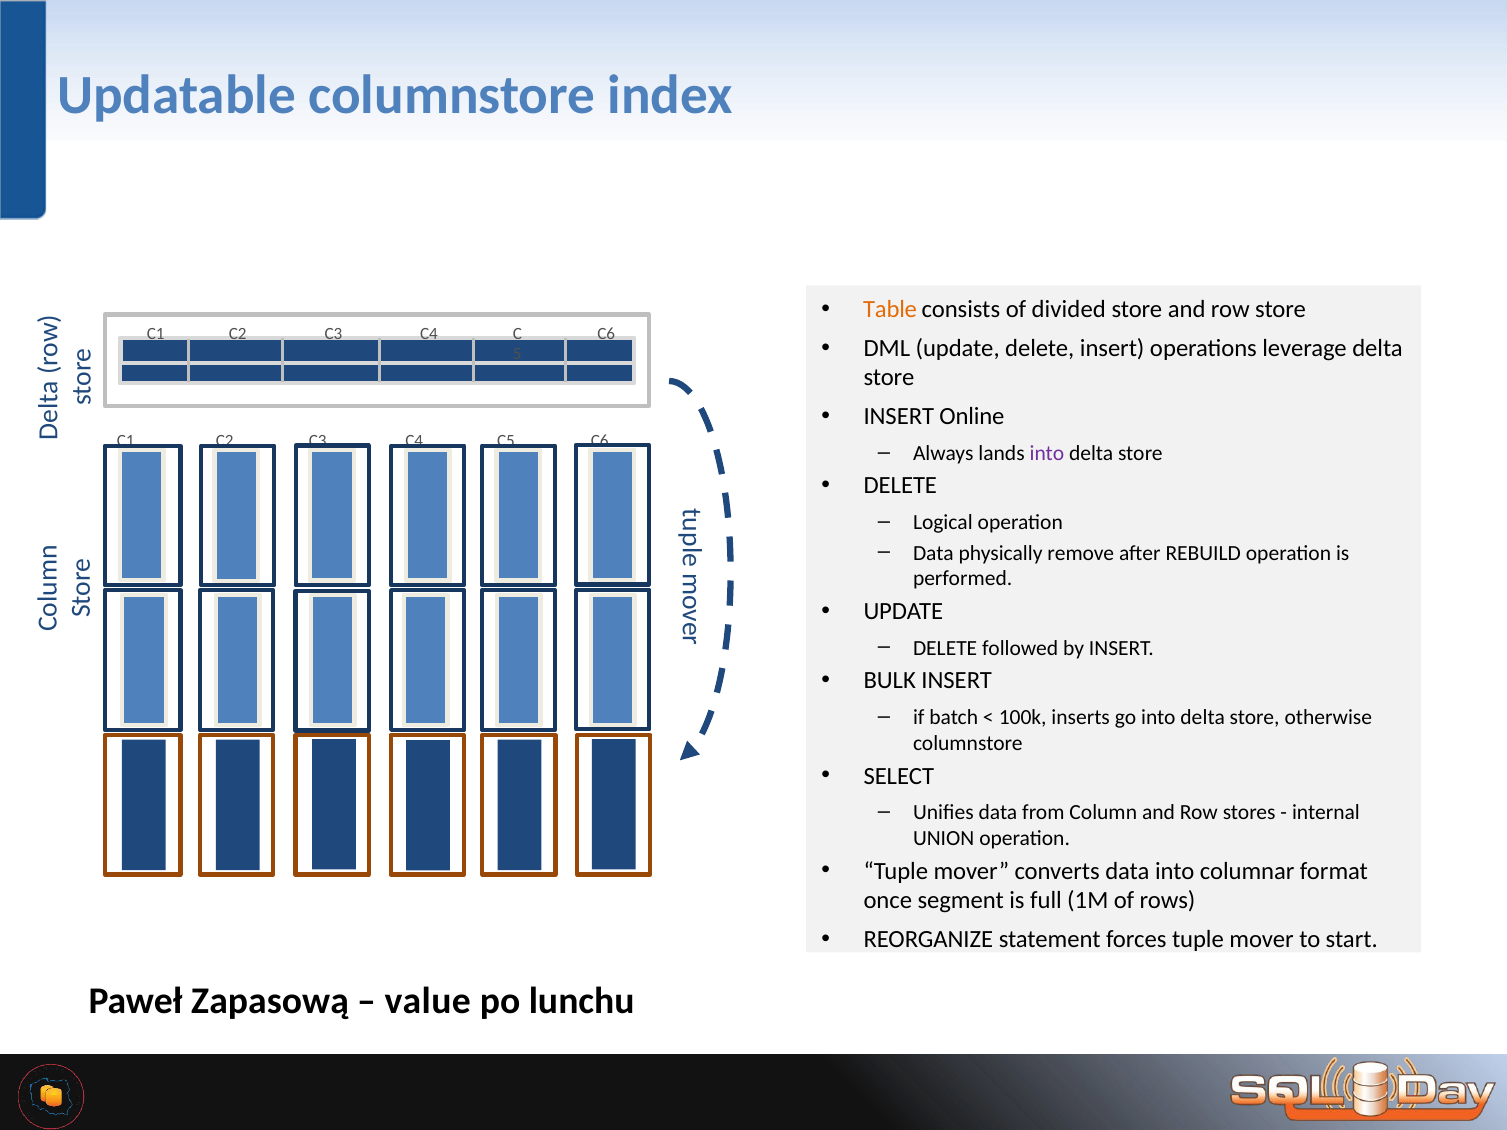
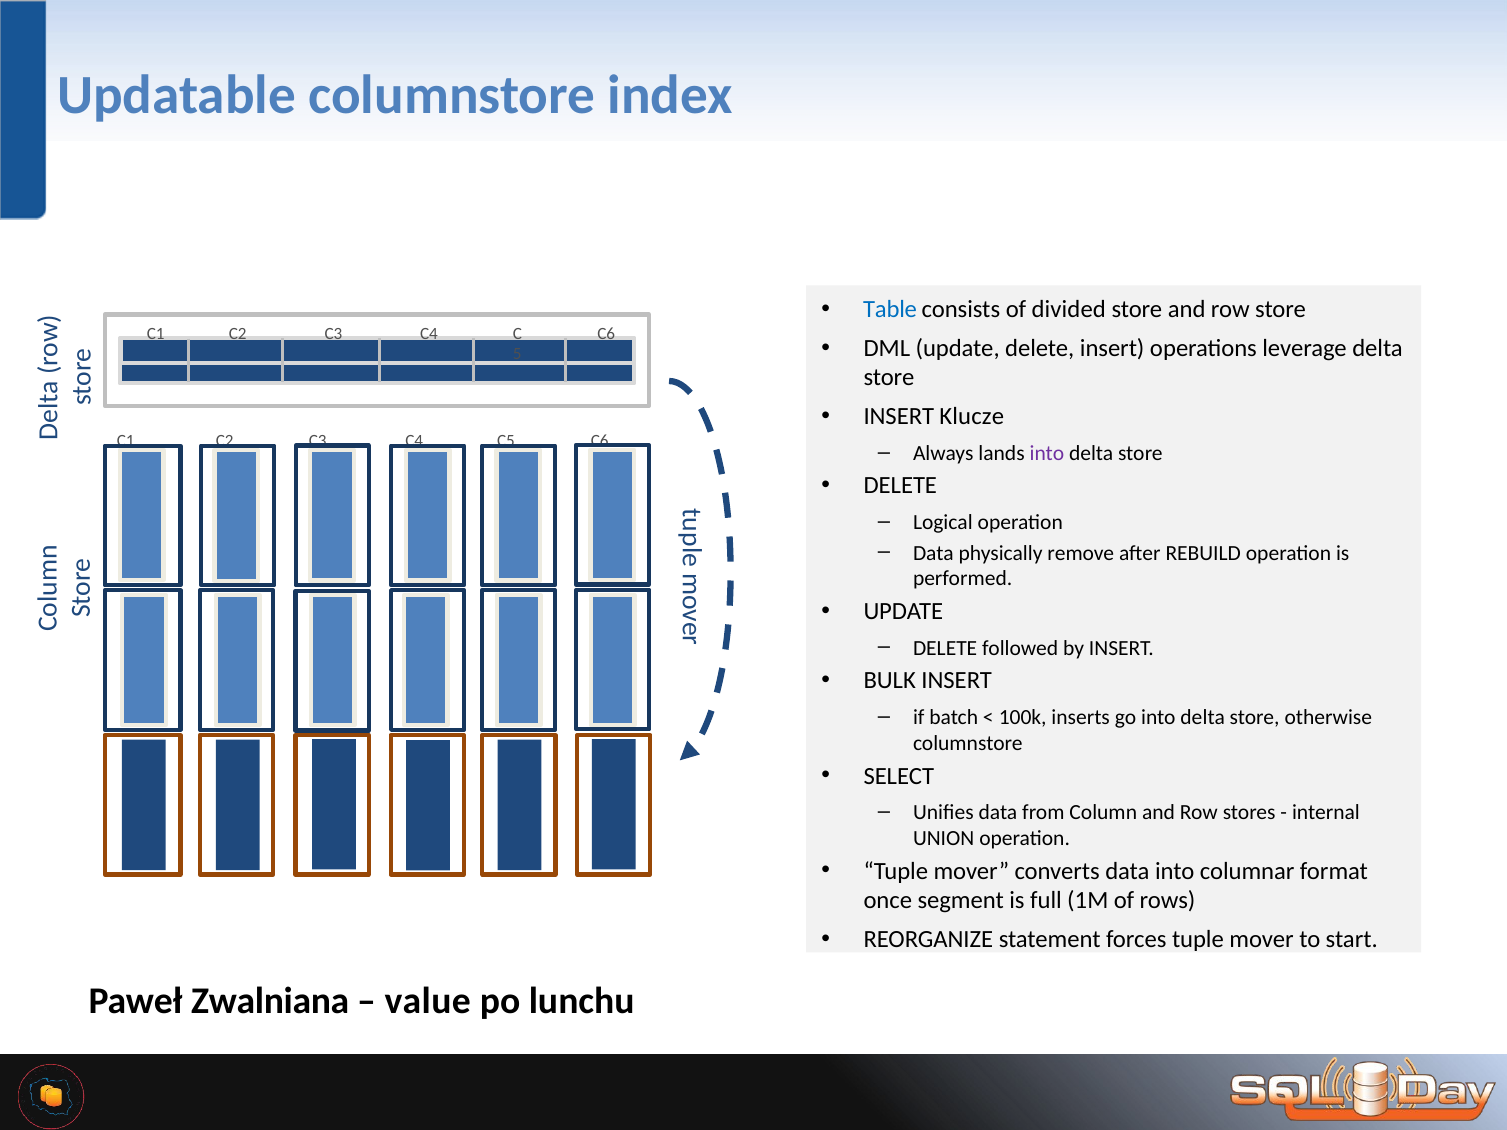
Table colour: orange -> blue
Online: Online -> Klucze
Zapasową: Zapasową -> Zwalniana
